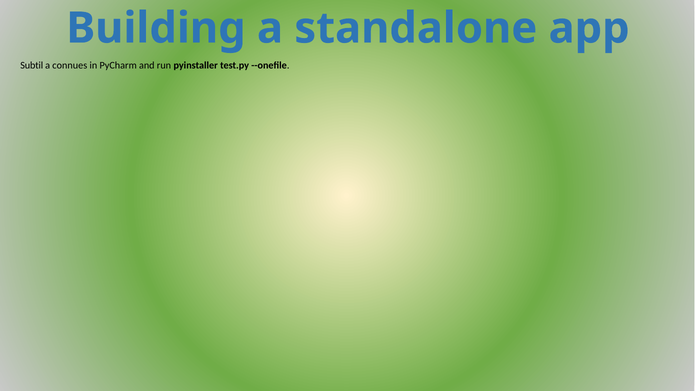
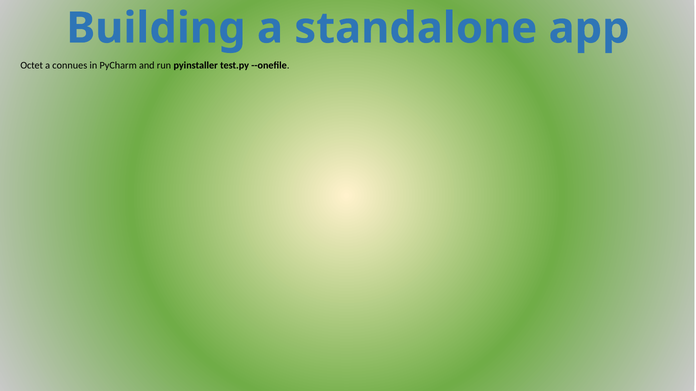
Subtil: Subtil -> Octet
